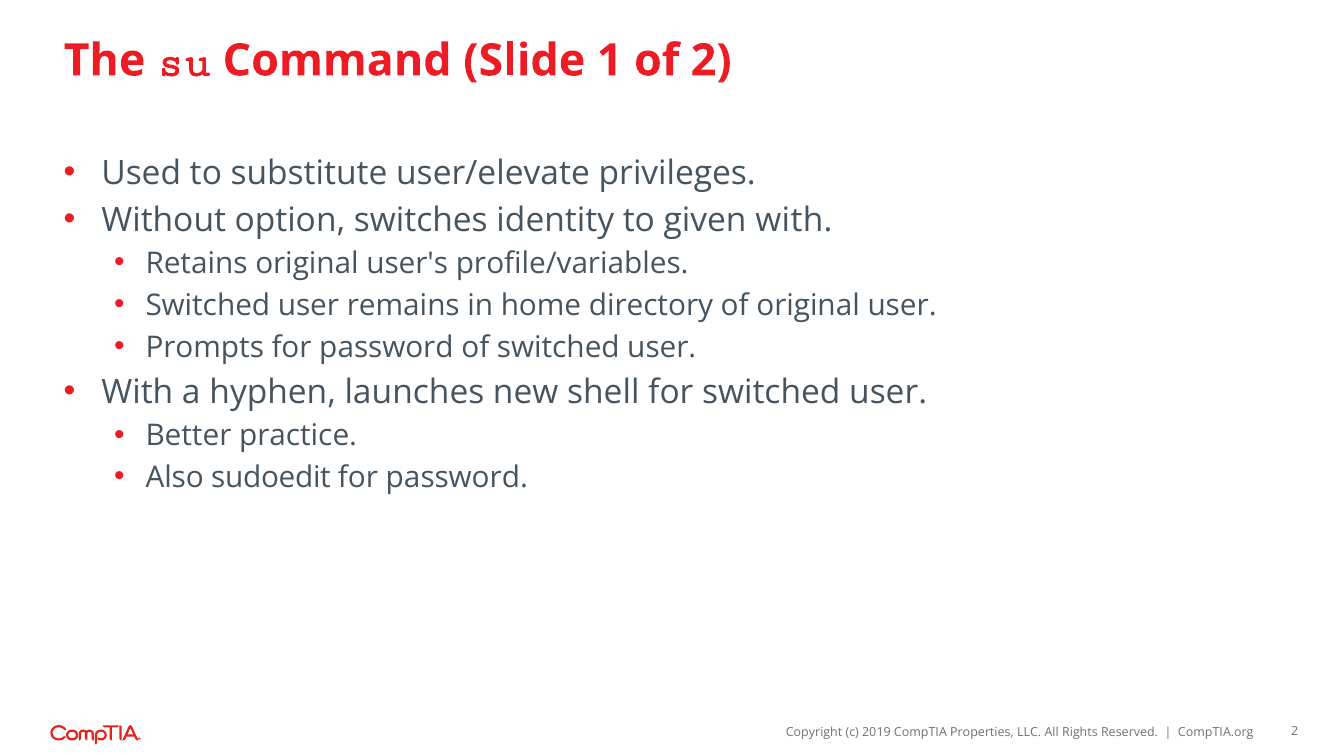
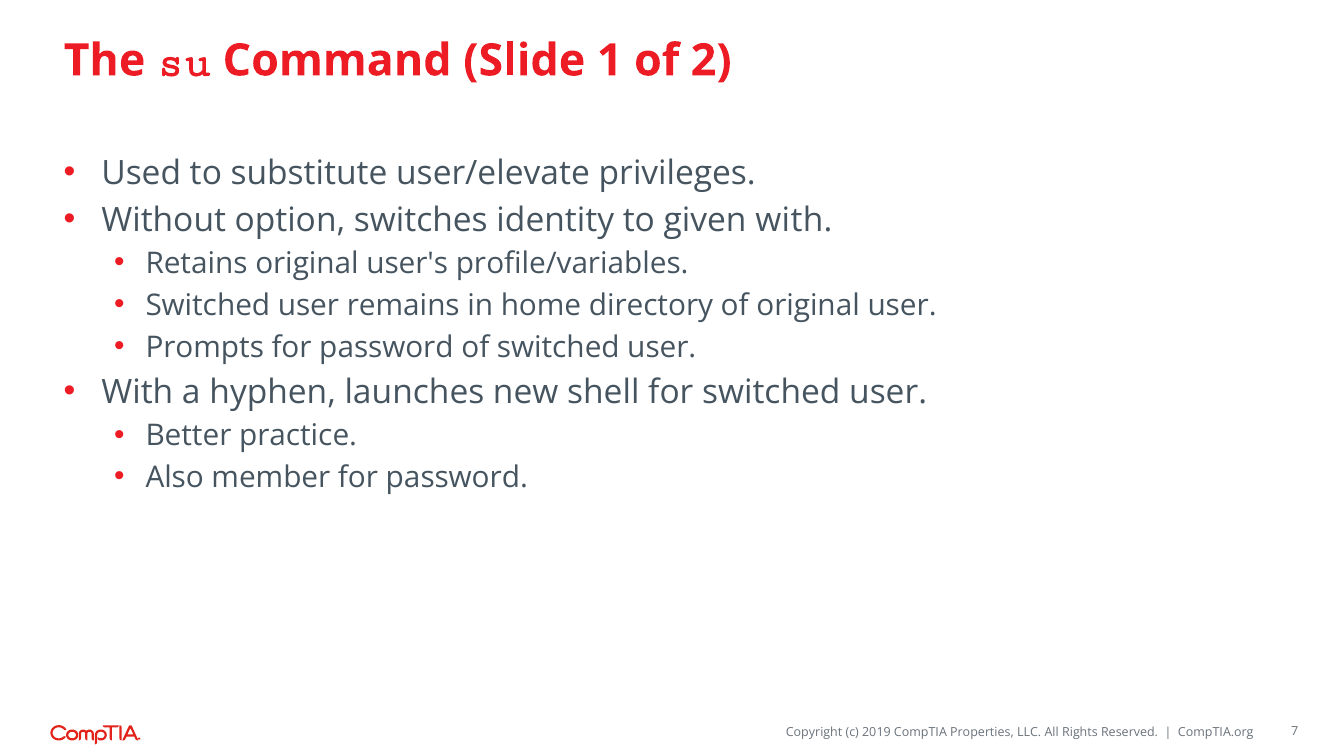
sudoedit: sudoedit -> member
2 at (1295, 732): 2 -> 7
